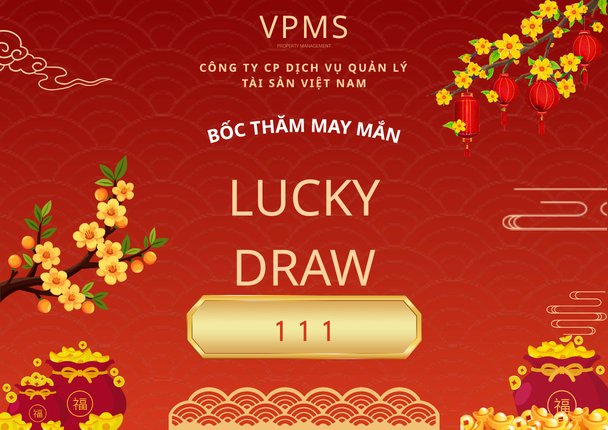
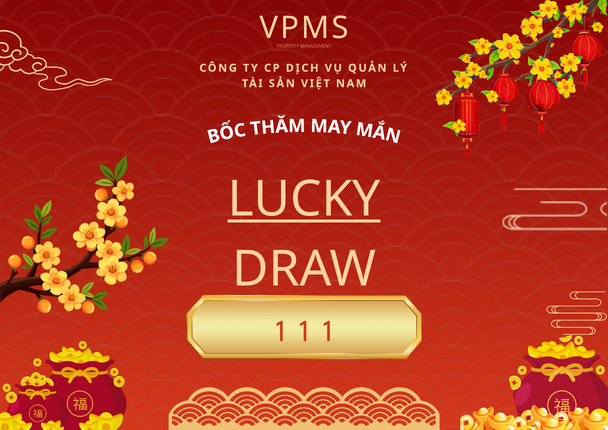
LUCKY underline: none -> present
